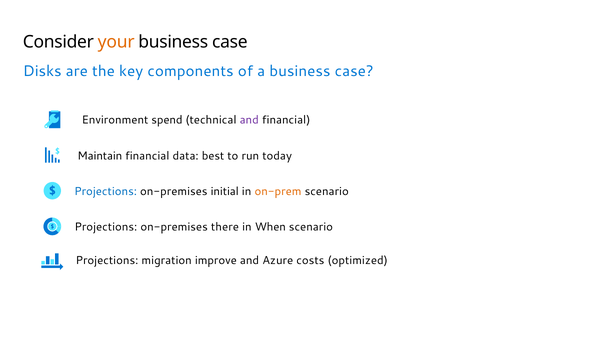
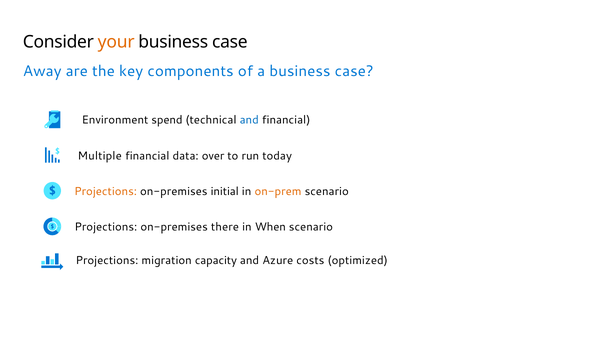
Disks: Disks -> Away
and at (249, 120) colour: purple -> blue
Maintain: Maintain -> Multiple
best: best -> over
Projections at (106, 191) colour: blue -> orange
improve: improve -> capacity
